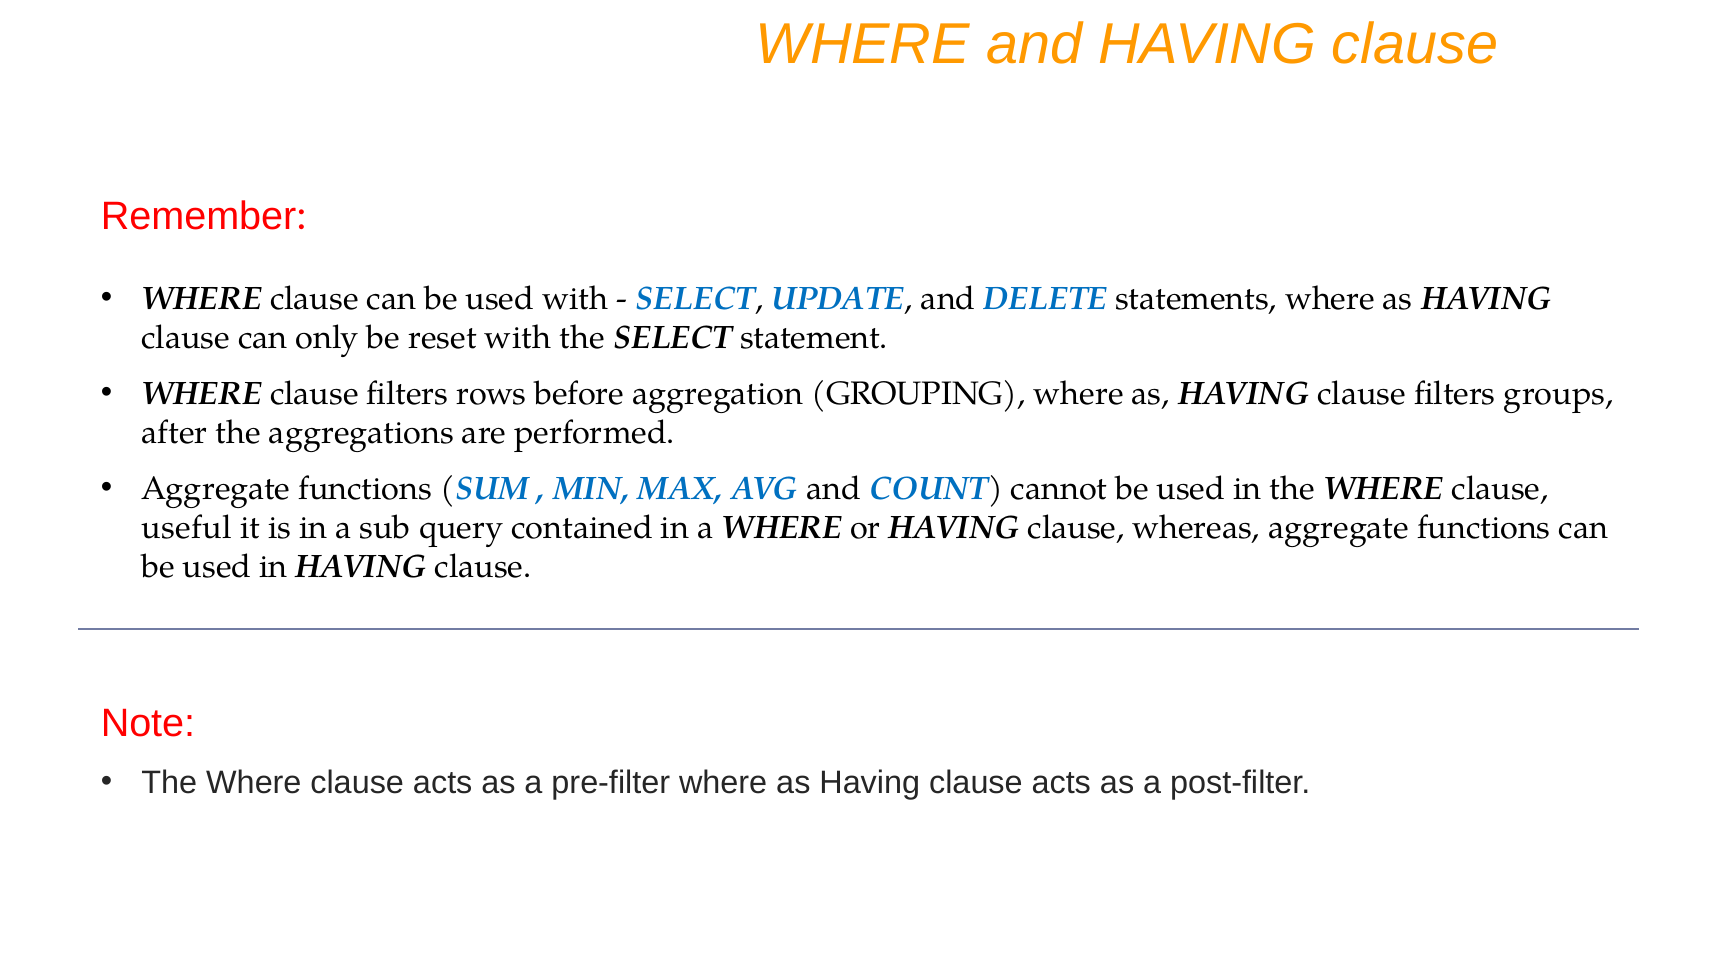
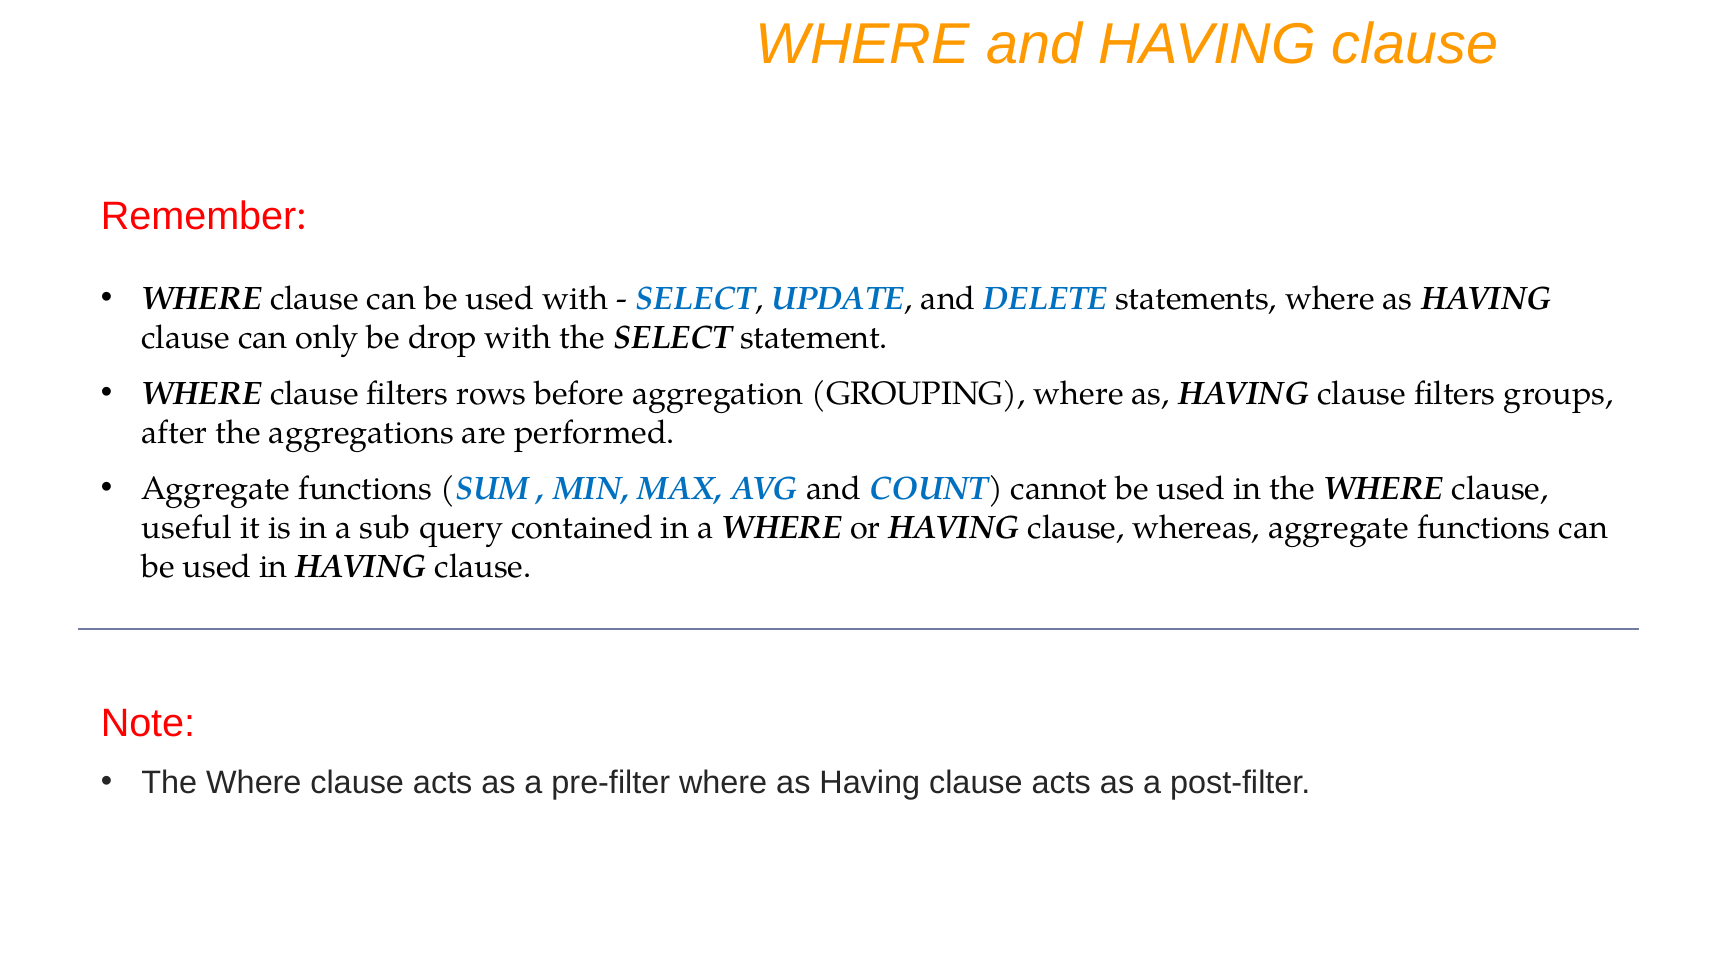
reset: reset -> drop
